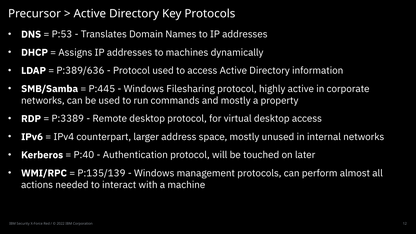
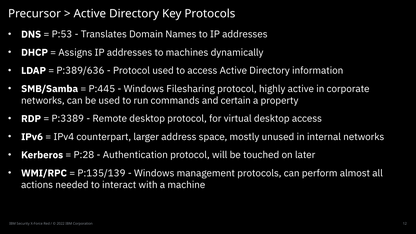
and mostly: mostly -> certain
P:40: P:40 -> P:28
